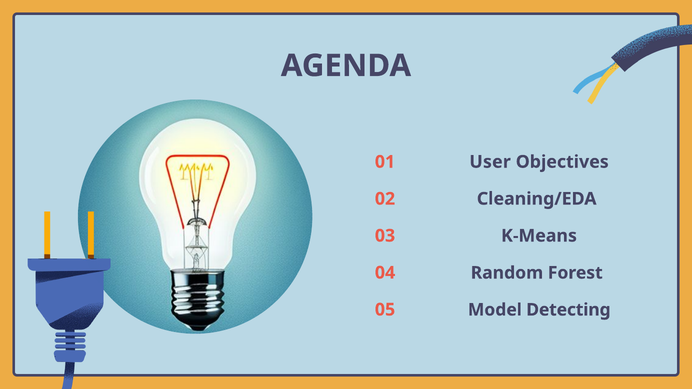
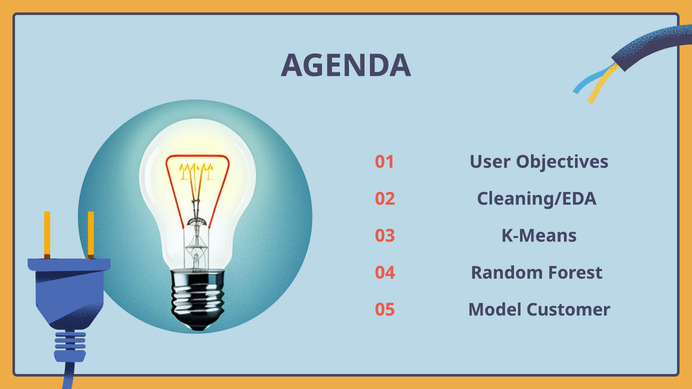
Detecting: Detecting -> Customer
